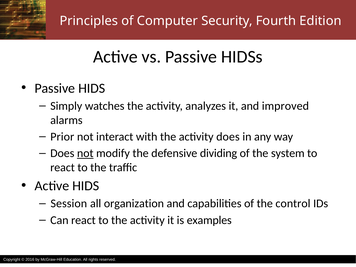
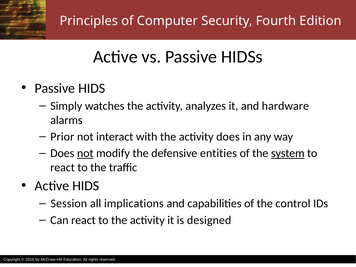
improved: improved -> hardware
dividing: dividing -> entities
system underline: none -> present
organization: organization -> implications
examples: examples -> designed
